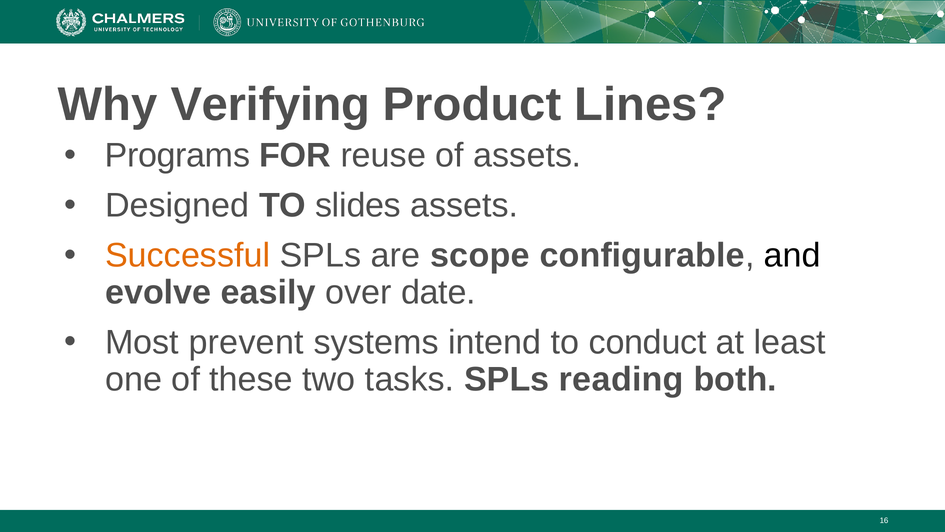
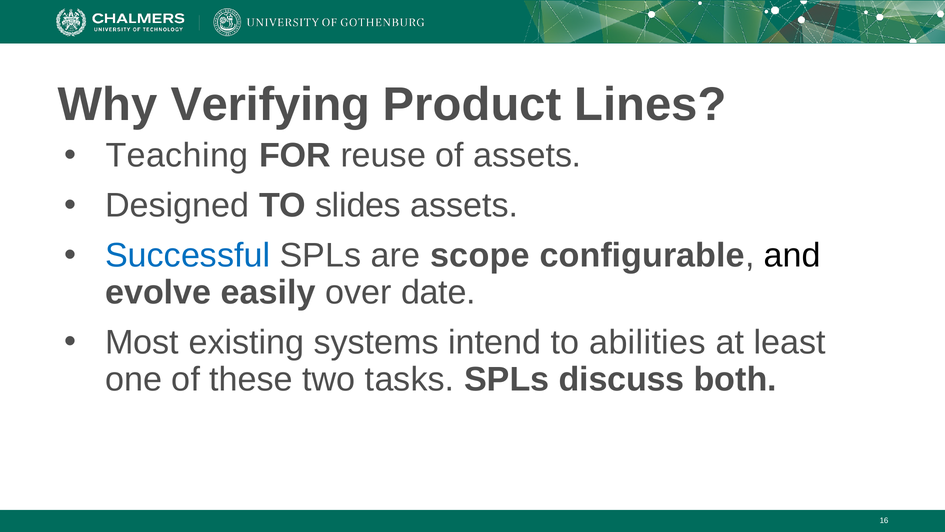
Programs: Programs -> Teaching
Successful colour: orange -> blue
prevent: prevent -> existing
conduct: conduct -> abilities
reading: reading -> discuss
